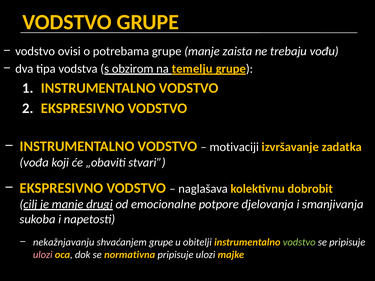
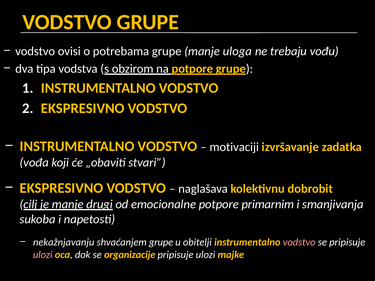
zaista: zaista -> uloga
na temelju: temelju -> potpore
djelovanja: djelovanja -> primarnim
vodstvo at (299, 242) colour: light green -> pink
normativna: normativna -> organizacije
